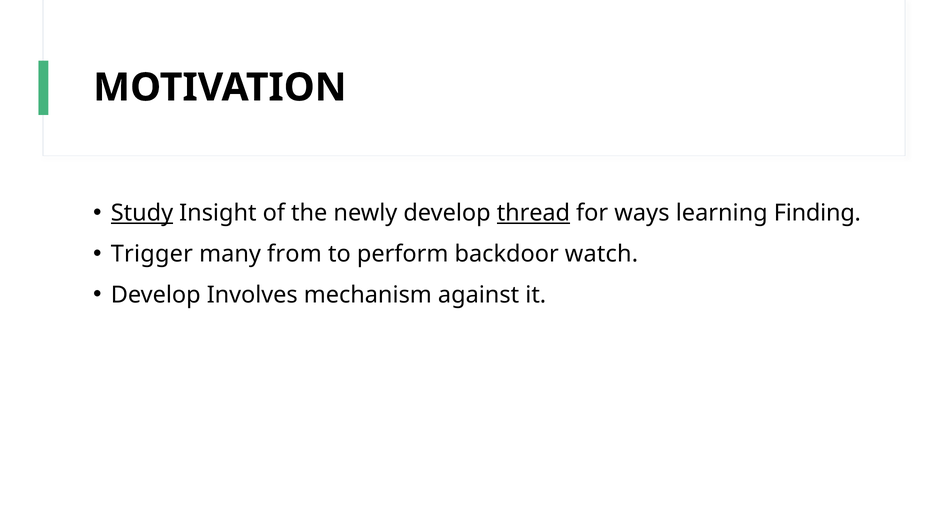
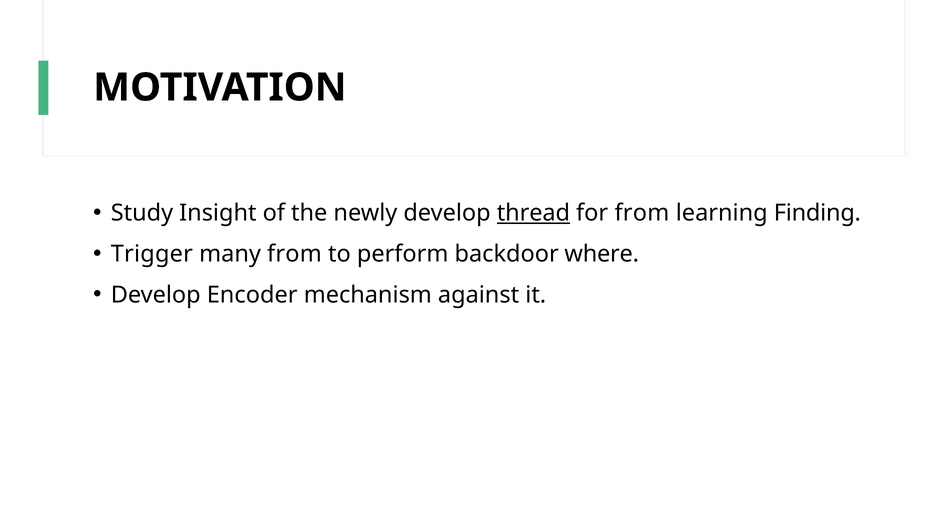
Study underline: present -> none
for ways: ways -> from
watch: watch -> where
Involves: Involves -> Encoder
